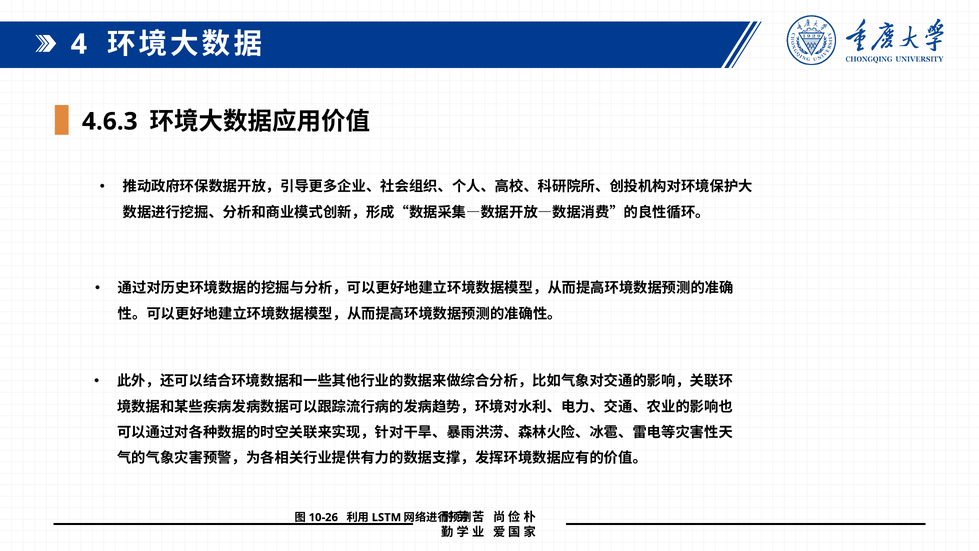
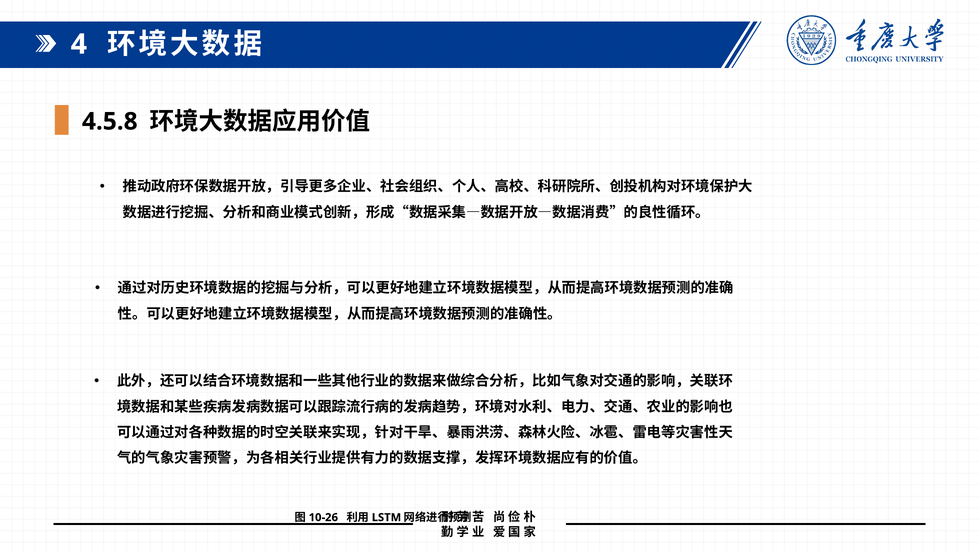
4.6.3: 4.6.3 -> 4.5.8
